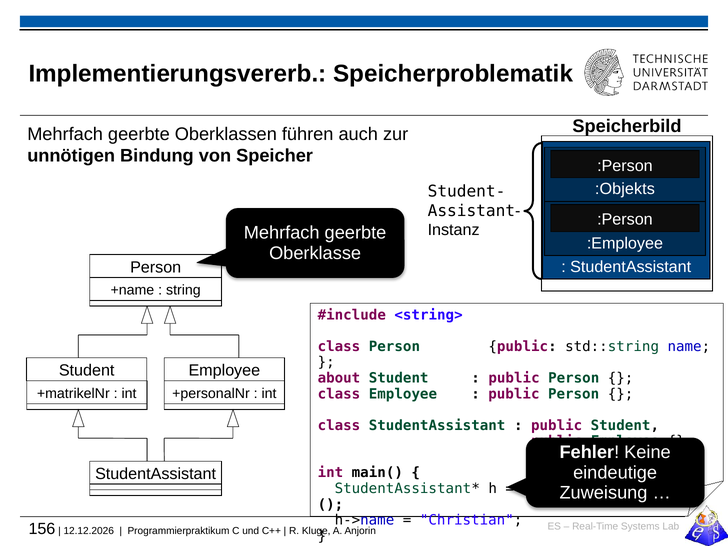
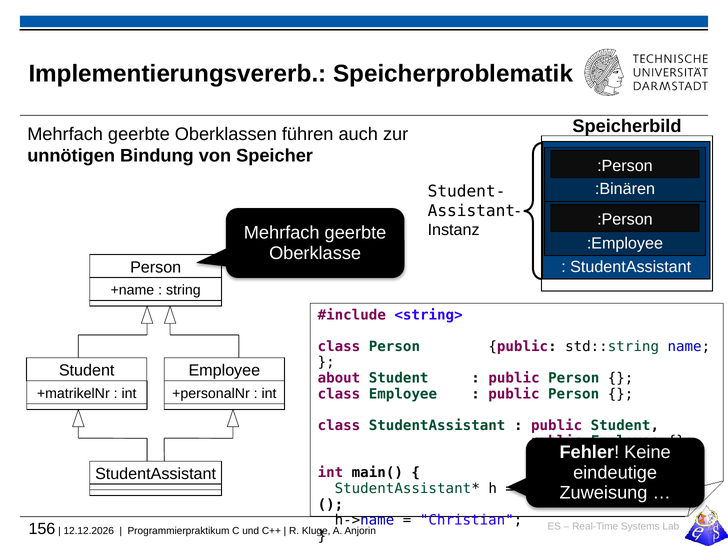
:Objekts: :Objekts -> :Binären
